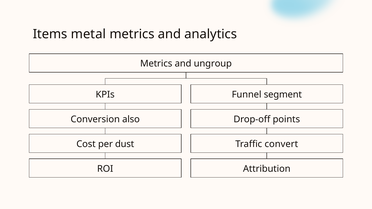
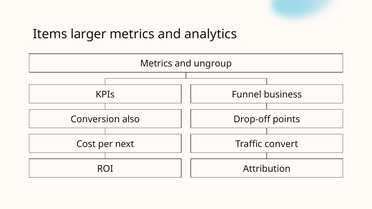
metal: metal -> larger
segment: segment -> business
dust: dust -> next
